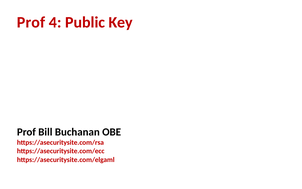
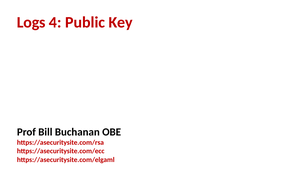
Prof at (31, 22): Prof -> Logs
